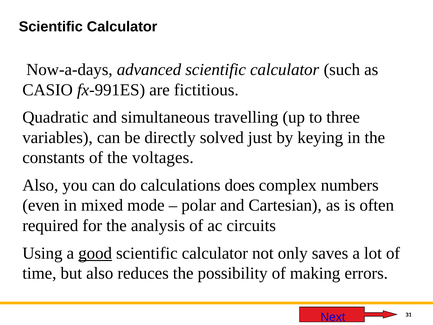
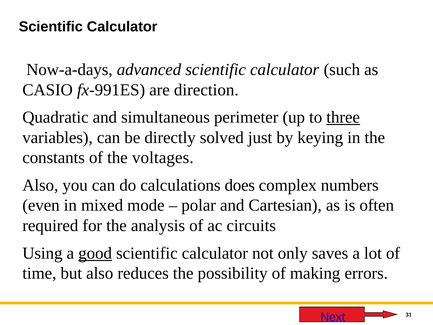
fictitious: fictitious -> direction
travelling: travelling -> perimeter
three underline: none -> present
